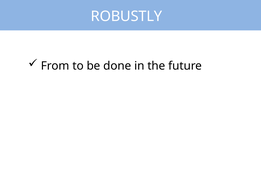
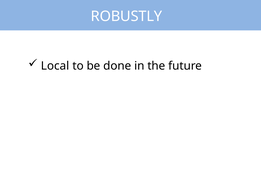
From: From -> Local
